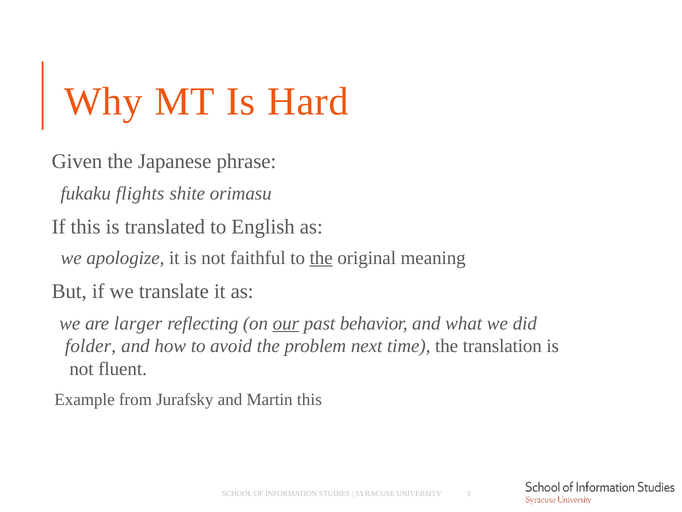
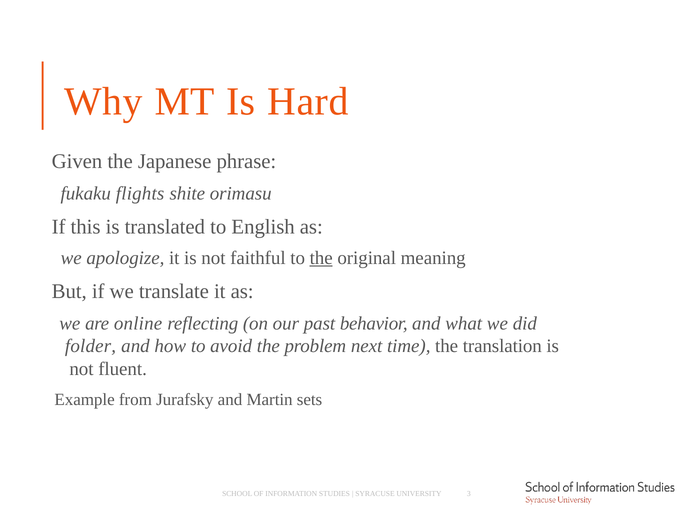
larger: larger -> online
our underline: present -> none
Martin this: this -> sets
